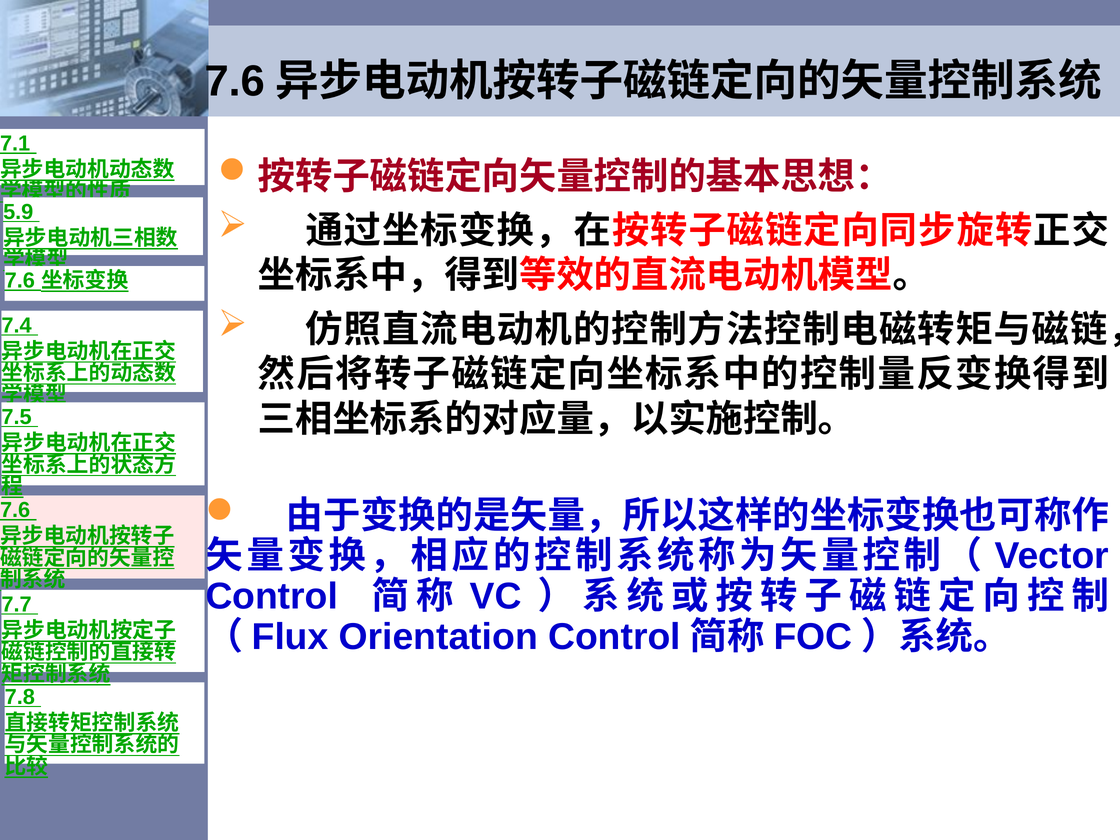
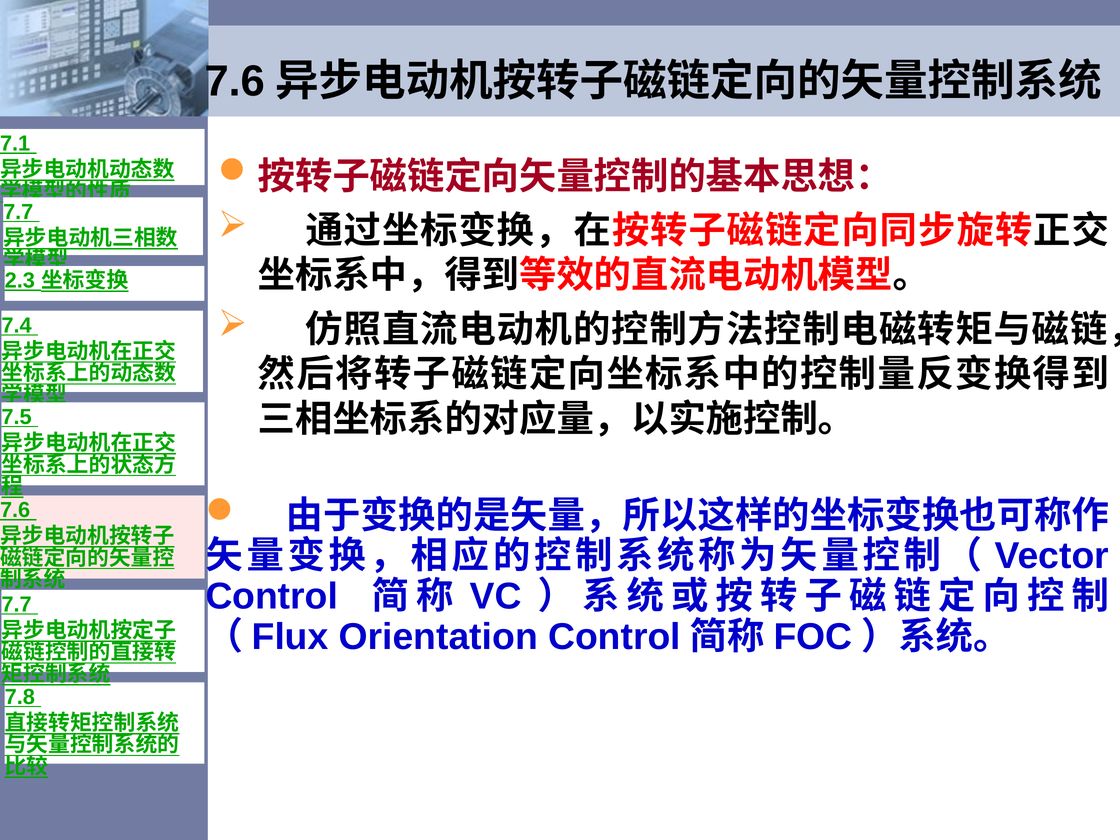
5.9 at (18, 212): 5.9 -> 7.7
7.6 at (20, 281): 7.6 -> 2.3
